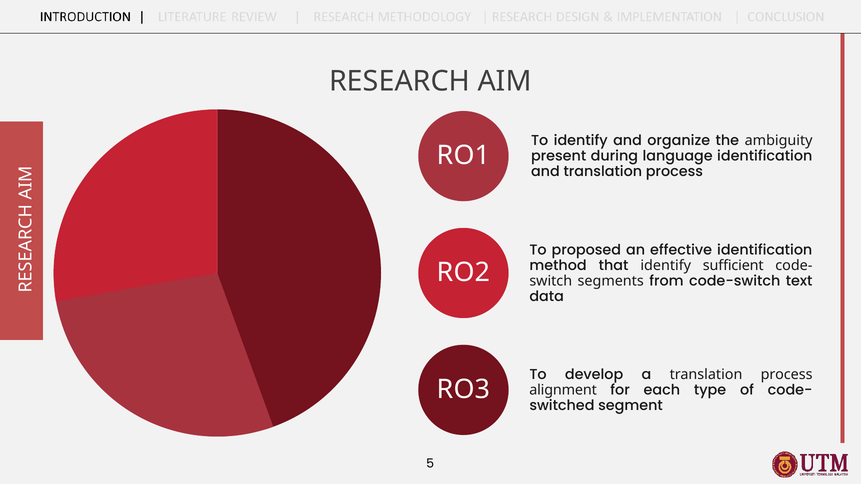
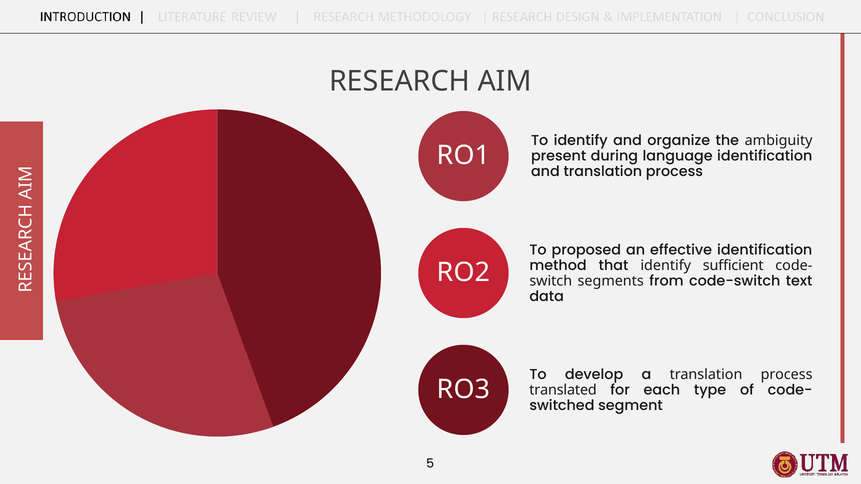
alignment: alignment -> translated
